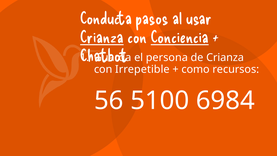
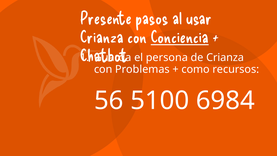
Conducta: Conducta -> Presente
Crianza at (102, 37) underline: present -> none
Irrepetible: Irrepetible -> Problemas
